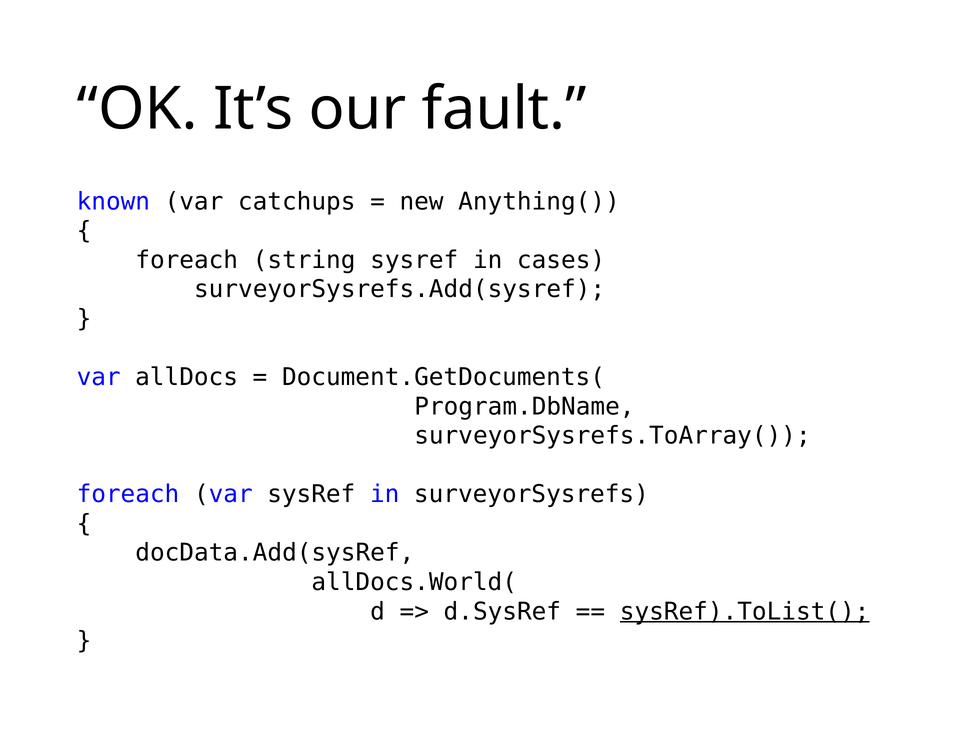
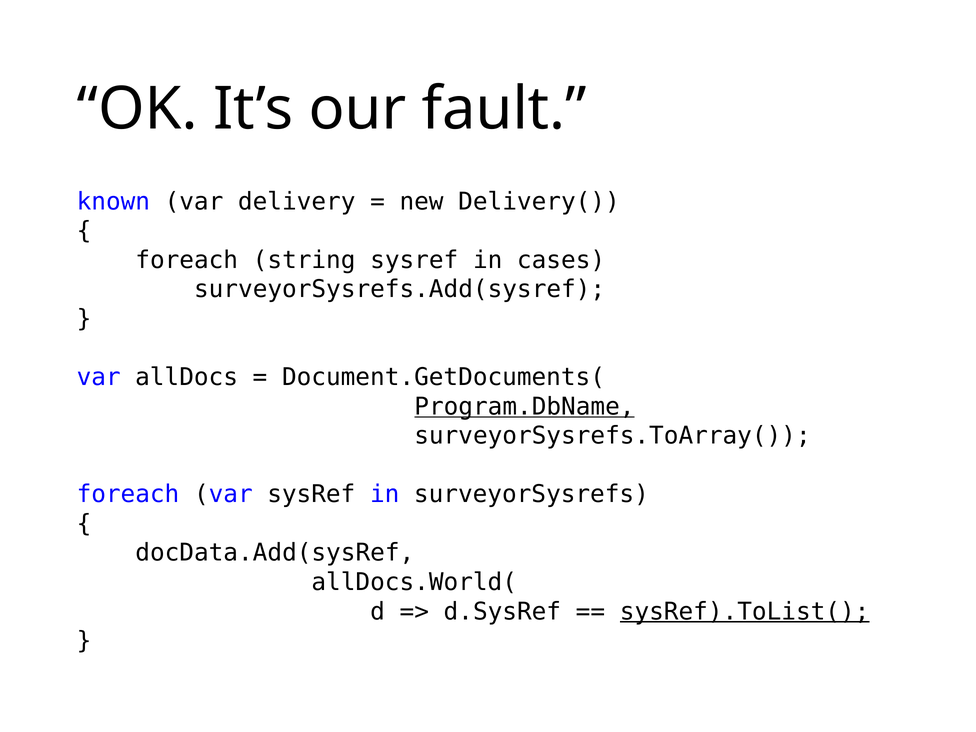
catchups: catchups -> delivery
Anything(: Anything( -> Delivery(
Program.DbName underline: none -> present
